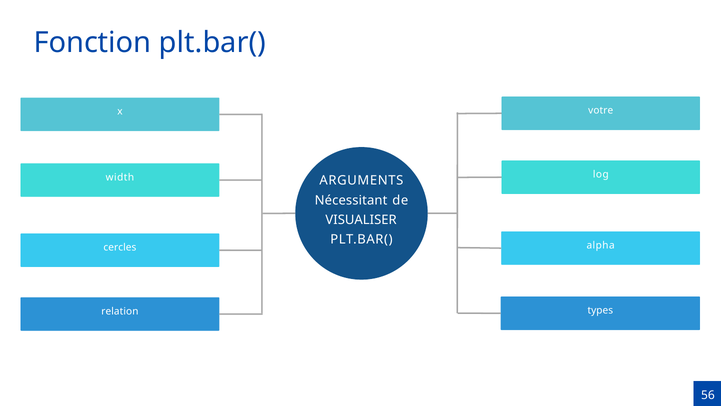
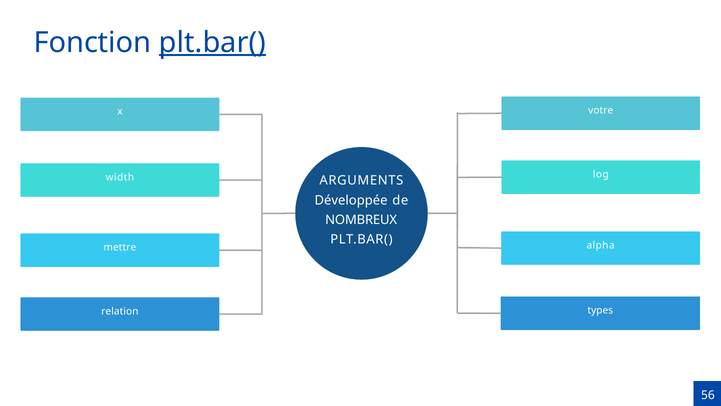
plt.bar( at (212, 42) underline: none -> present
Nécessitant: Nécessitant -> Développée
VISUALISER: VISUALISER -> NOMBREUX
cercles: cercles -> mettre
